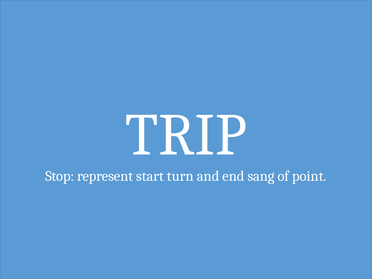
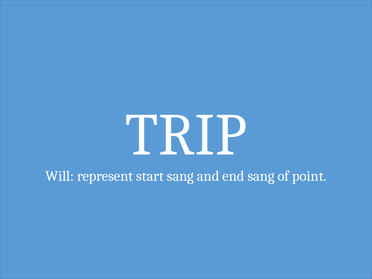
Stop: Stop -> Will
start turn: turn -> sang
